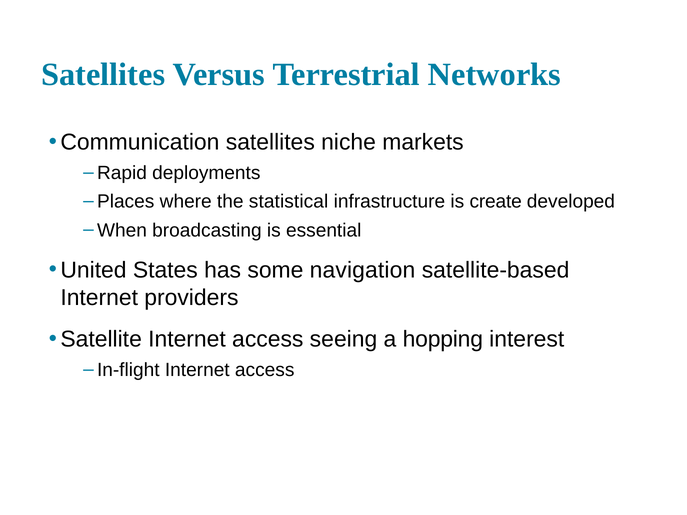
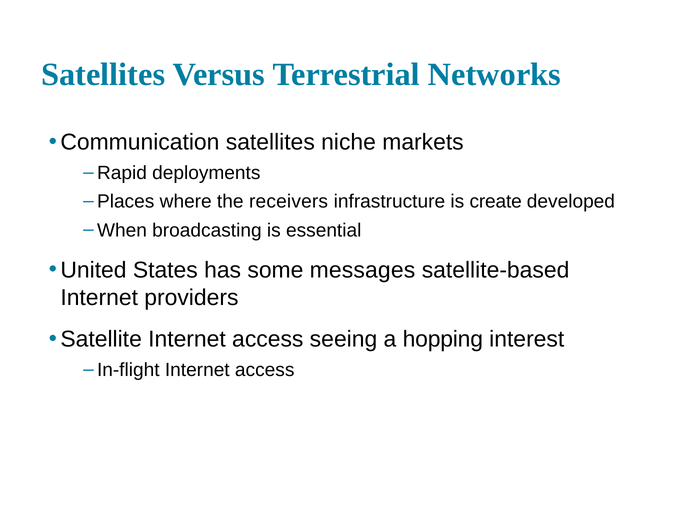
statistical: statistical -> receivers
navigation: navigation -> messages
